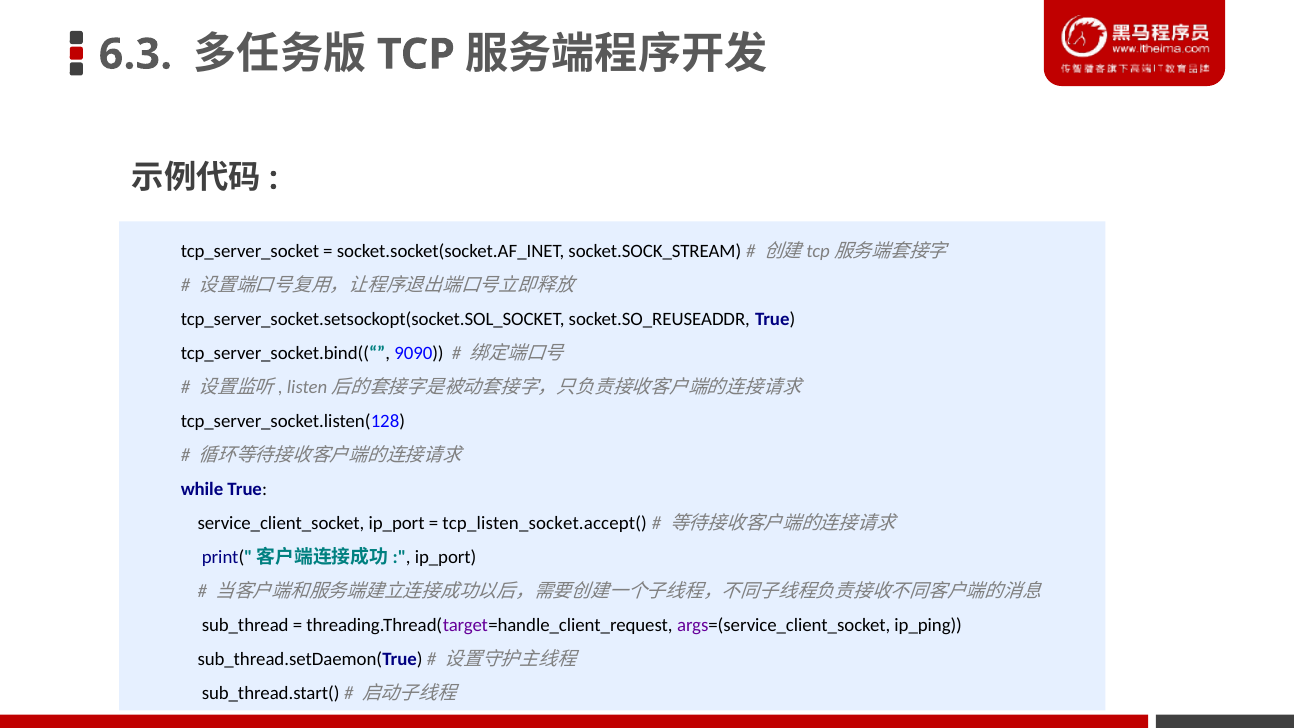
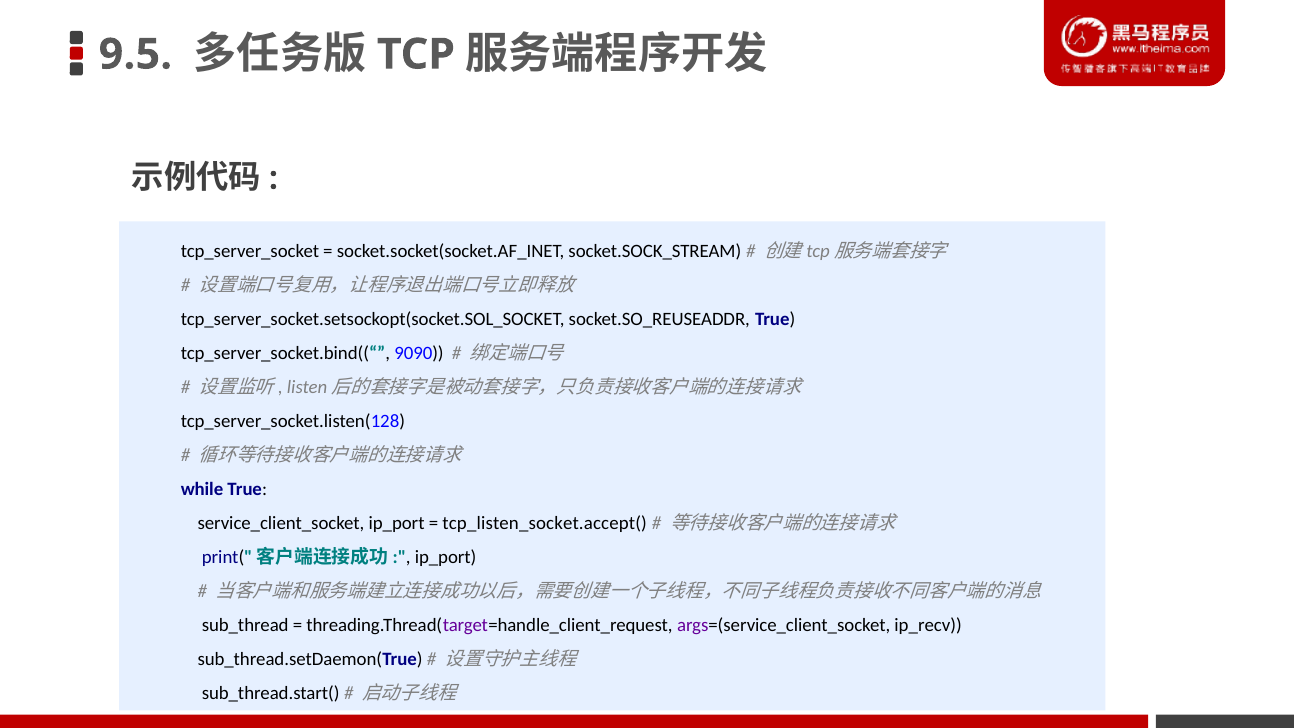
6.3: 6.3 -> 9.5
ip_ping: ip_ping -> ip_recv
